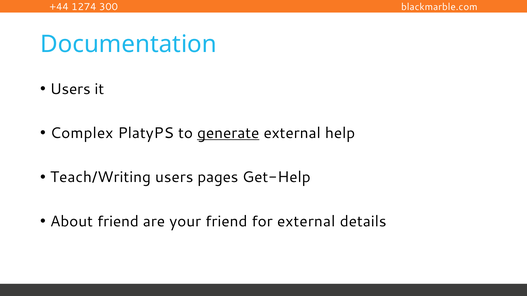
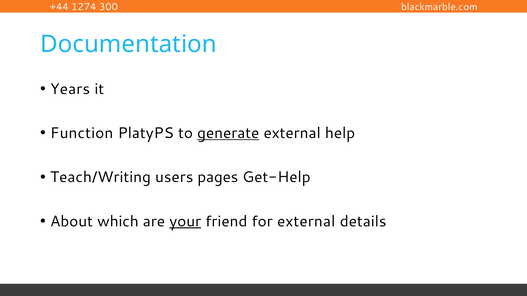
Users at (70, 89): Users -> Years
Complex: Complex -> Function
About friend: friend -> which
your underline: none -> present
